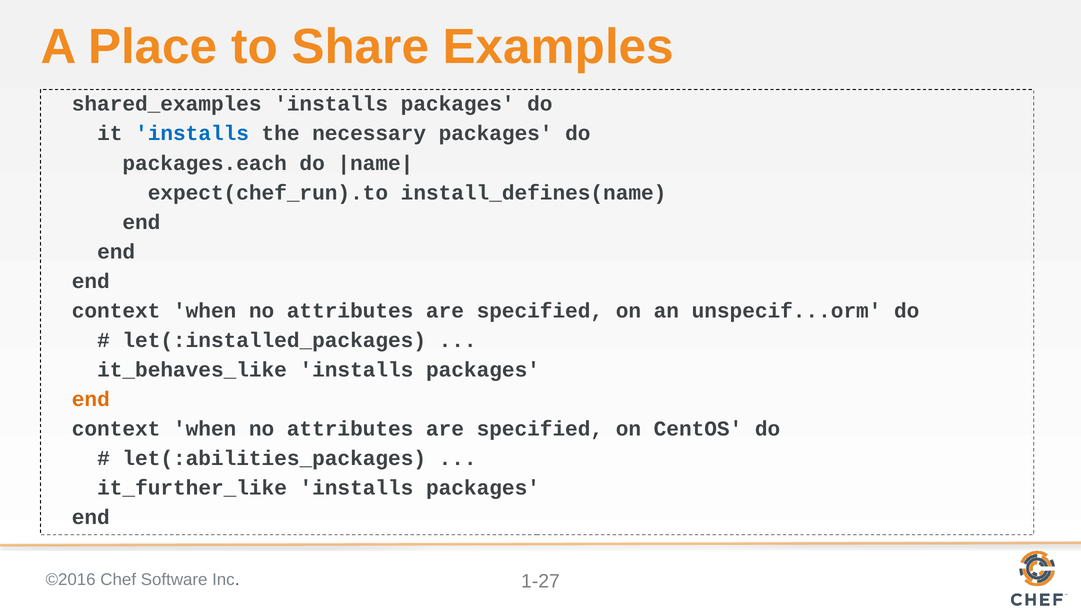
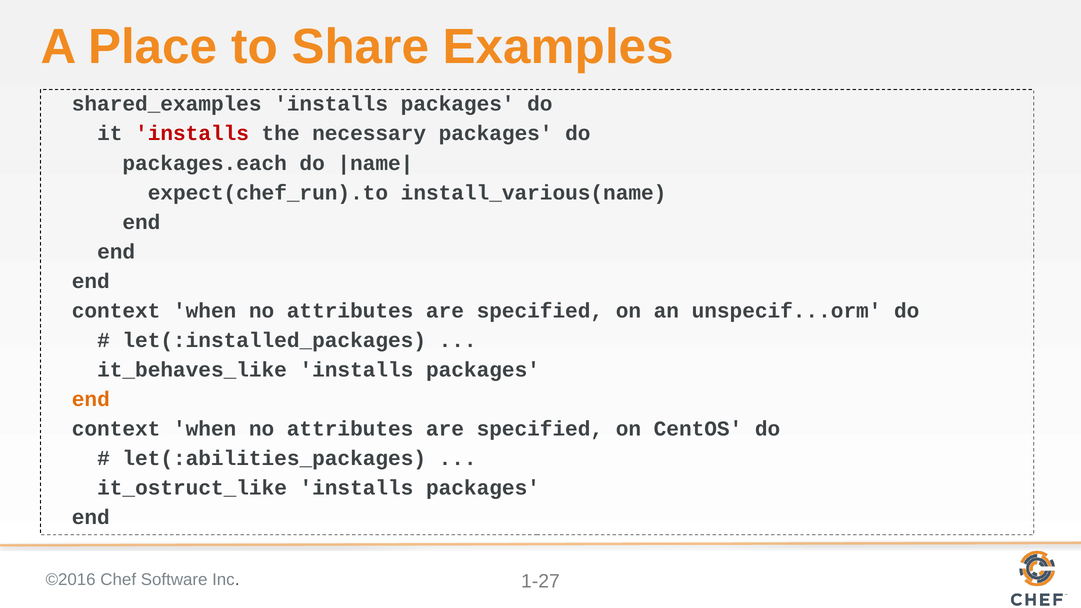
installs at (192, 134) colour: blue -> red
install_defines(name: install_defines(name -> install_various(name
it_further_like: it_further_like -> it_ostruct_like
